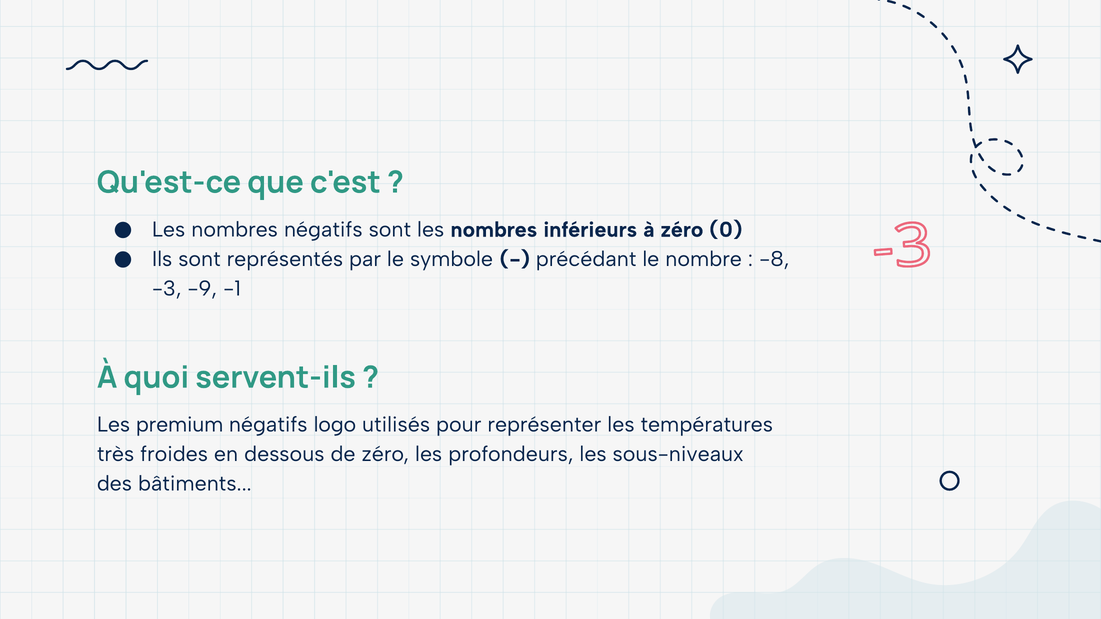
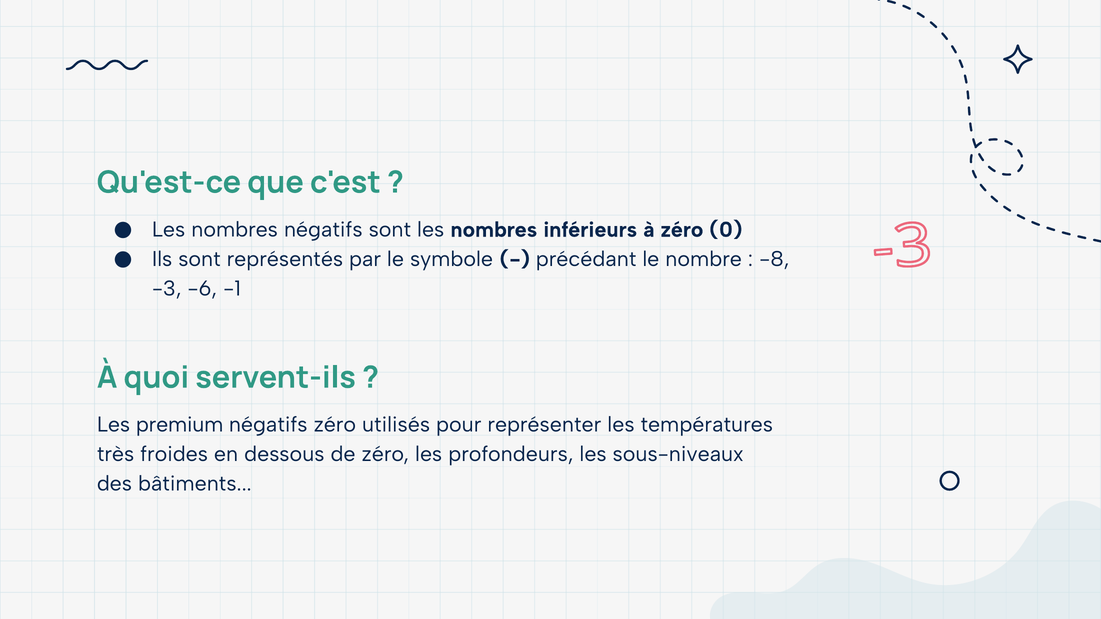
-9: -9 -> -6
négatifs logo: logo -> zéro
